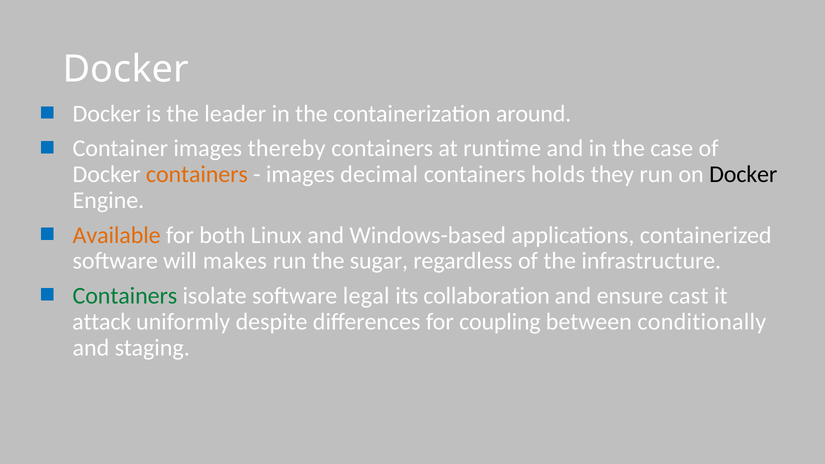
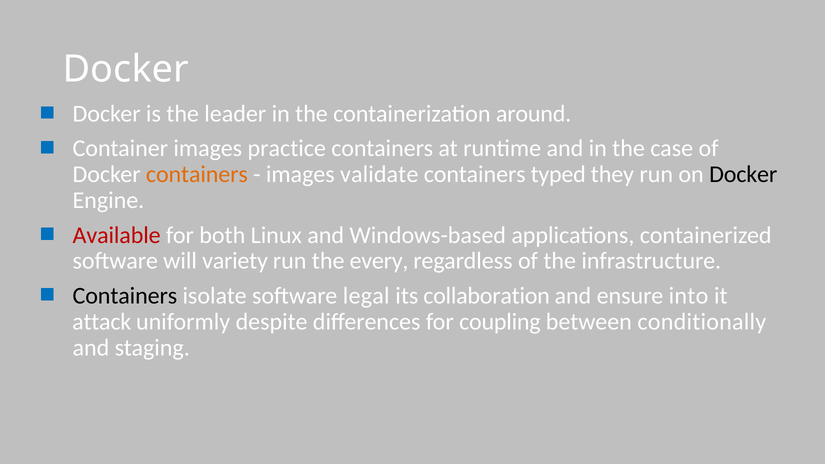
thereby: thereby -> practice
decimal: decimal -> validate
holds: holds -> typed
Available colour: orange -> red
makes: makes -> variety
sugar: sugar -> every
Containers at (125, 296) colour: green -> black
cast: cast -> into
